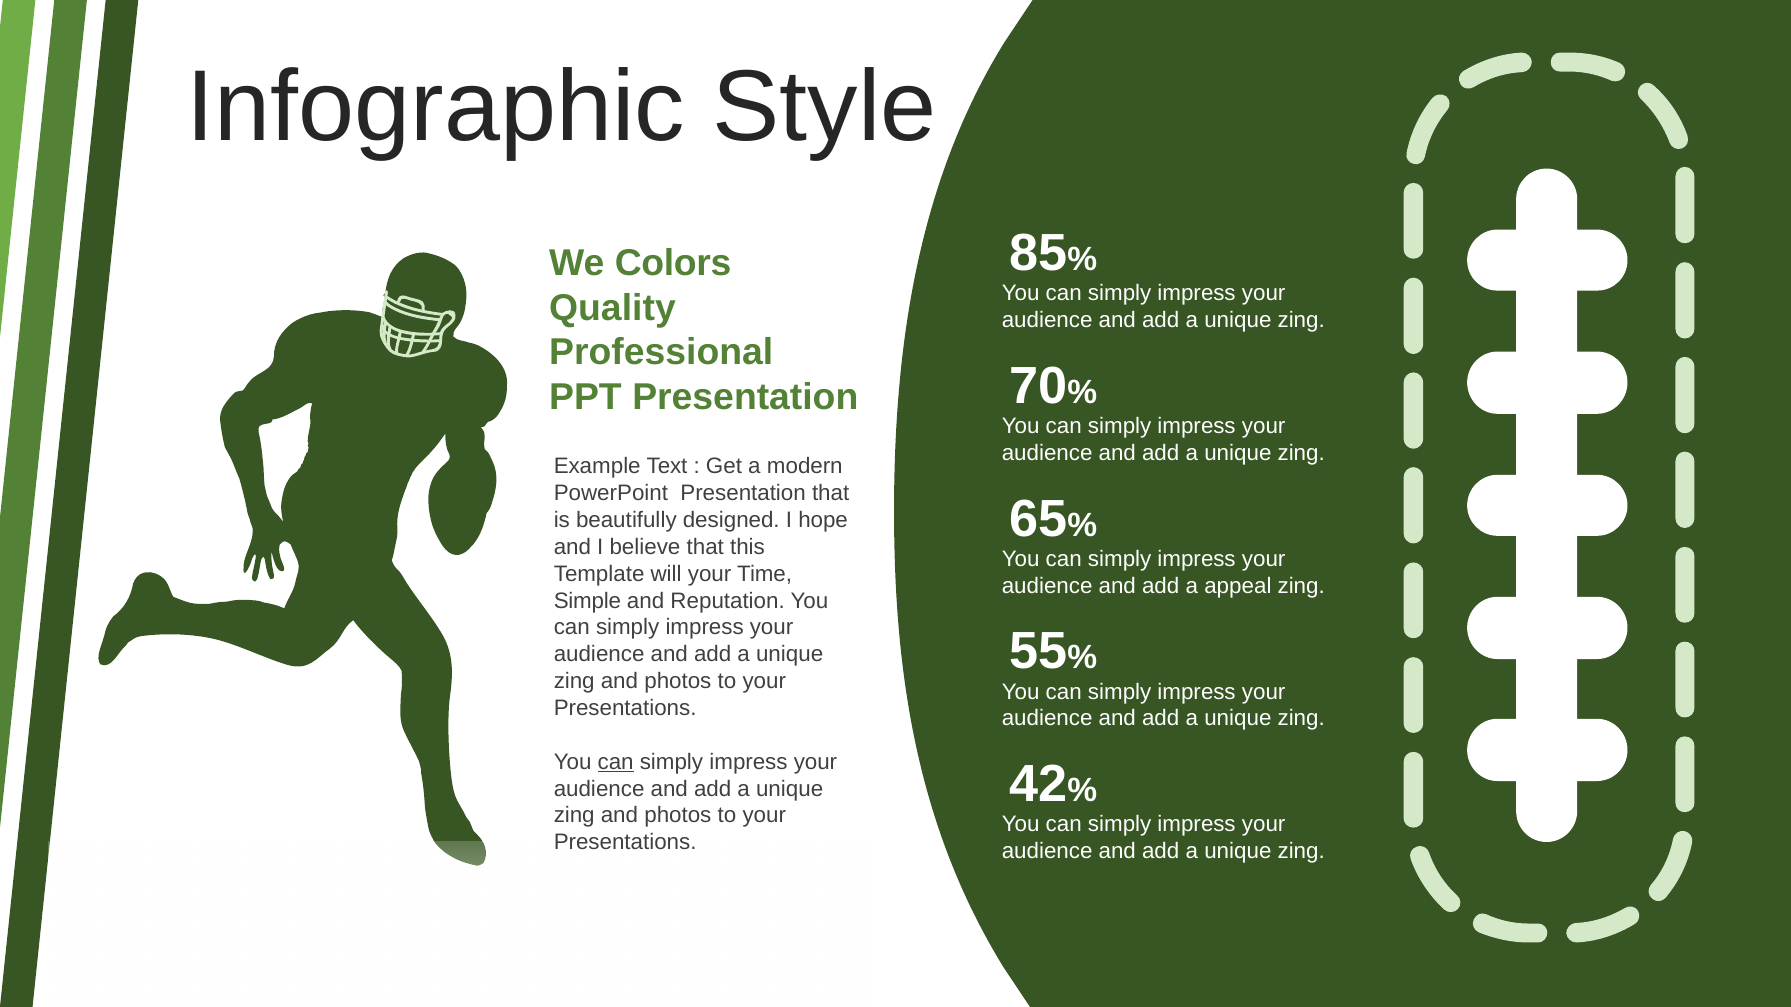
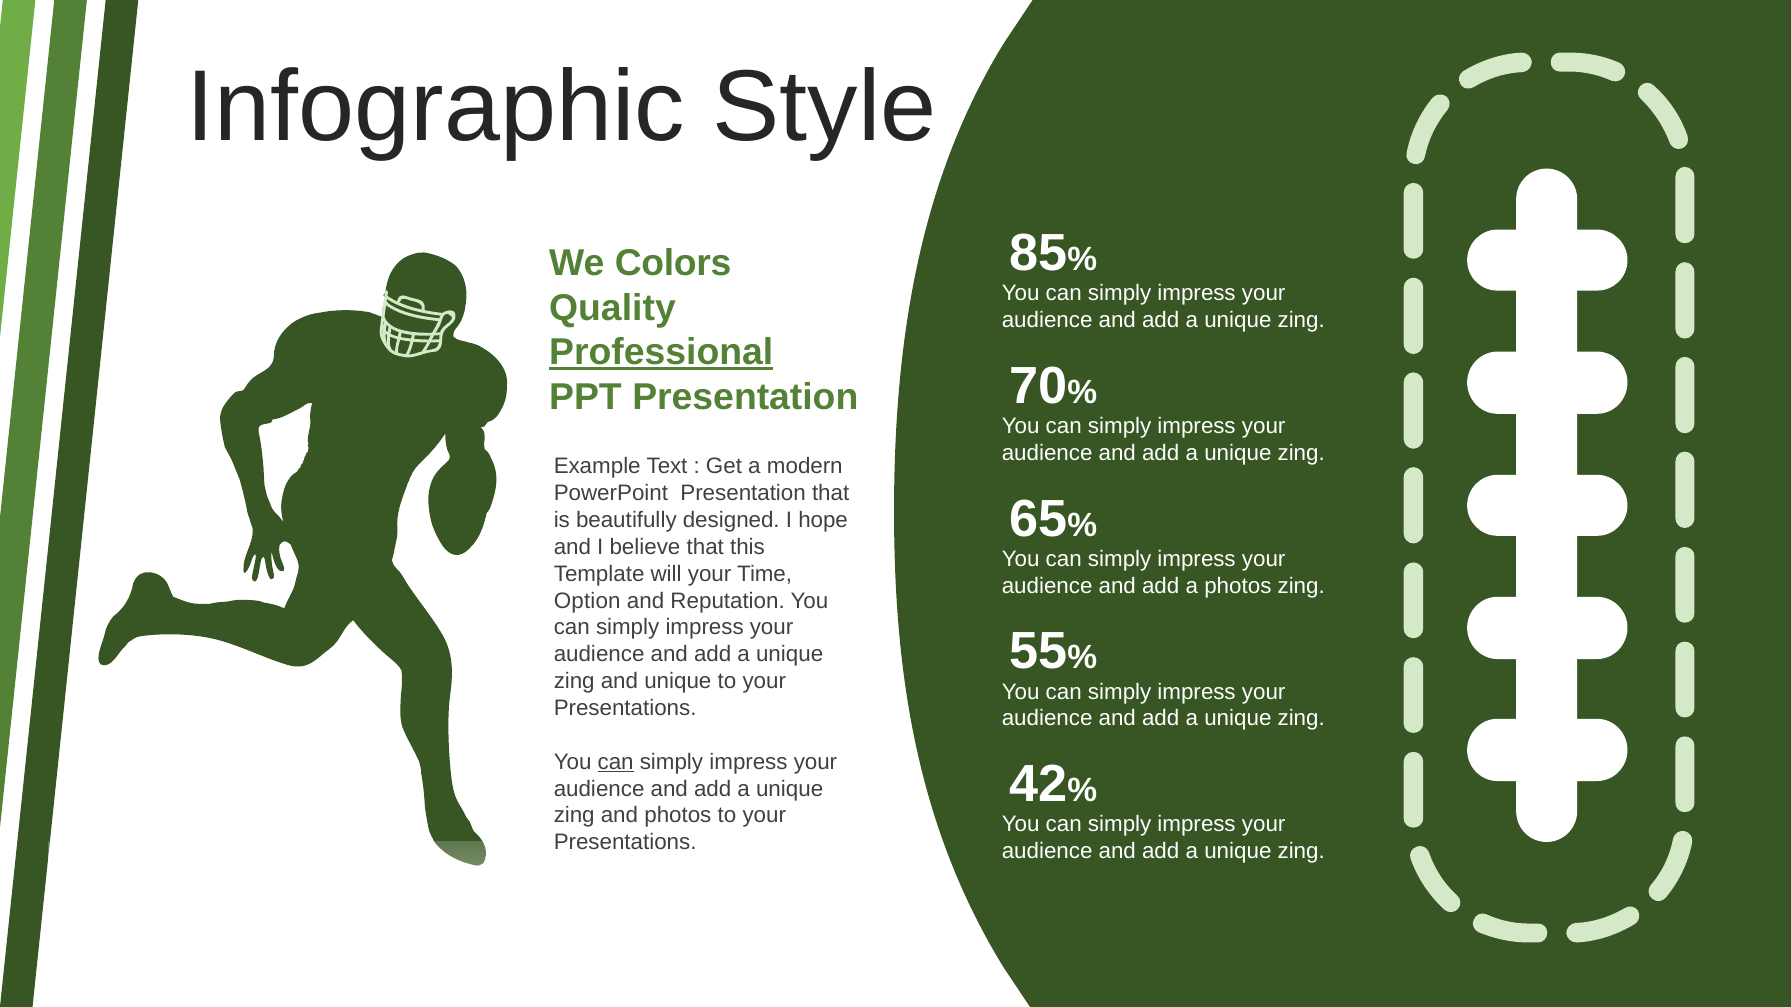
Professional underline: none -> present
a appeal: appeal -> photos
Simple: Simple -> Option
photos at (678, 682): photos -> unique
